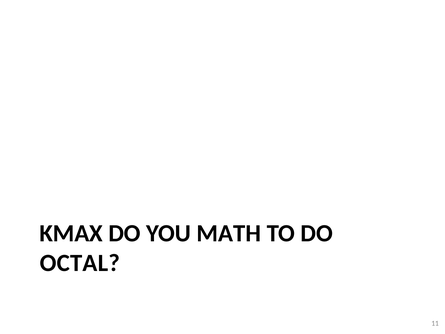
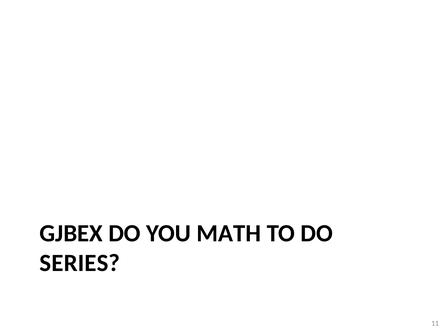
KMAX: KMAX -> GJBEX
OCTAL: OCTAL -> SERIES
